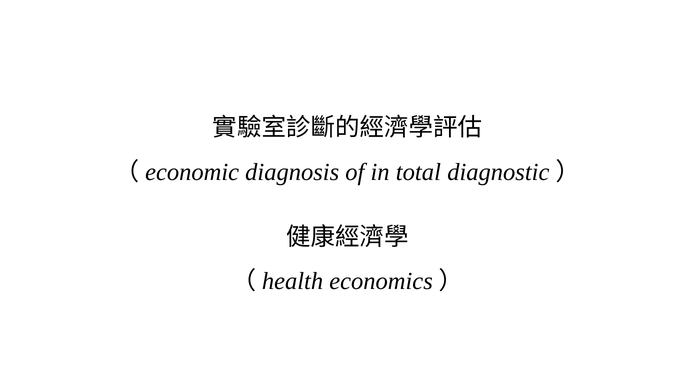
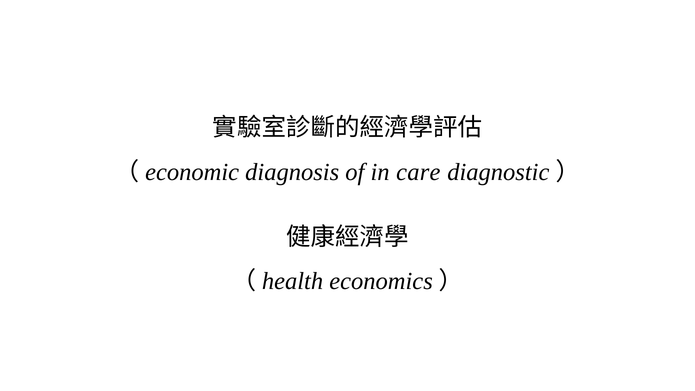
total: total -> care
